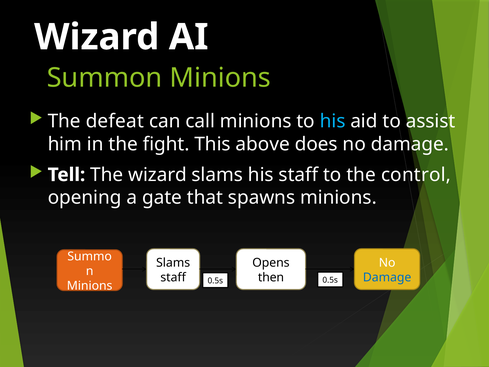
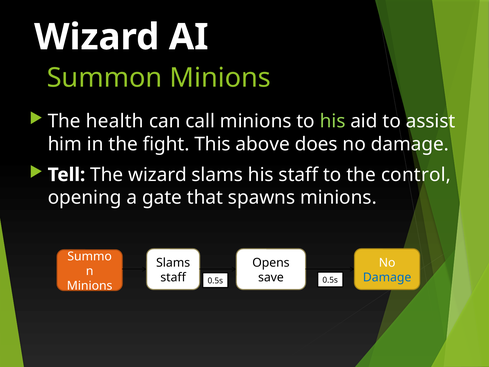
defeat: defeat -> health
his at (333, 121) colour: light blue -> light green
then: then -> save
